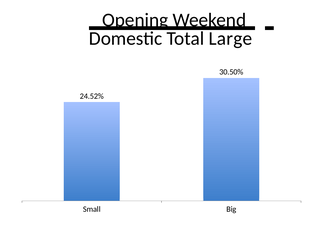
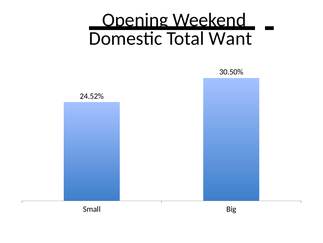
Large: Large -> Want
